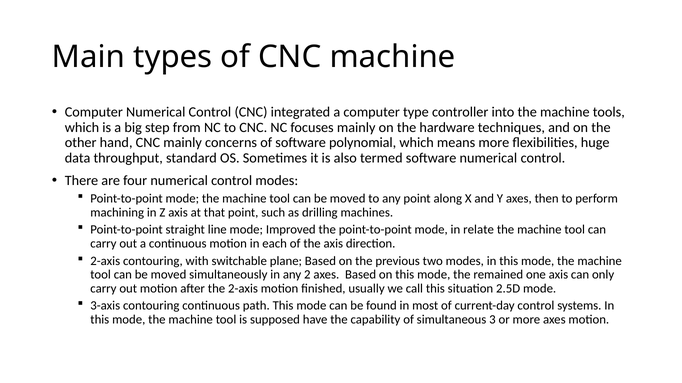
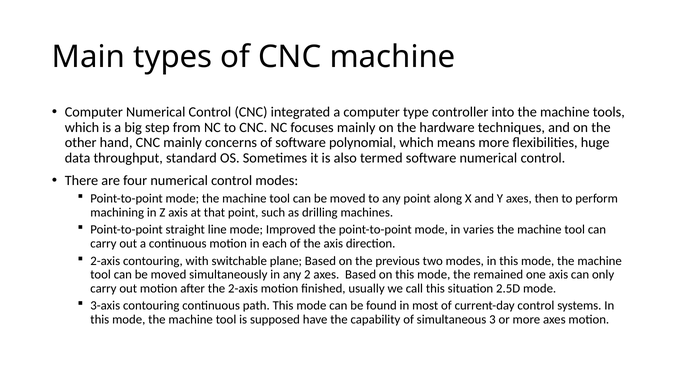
relate: relate -> varies
